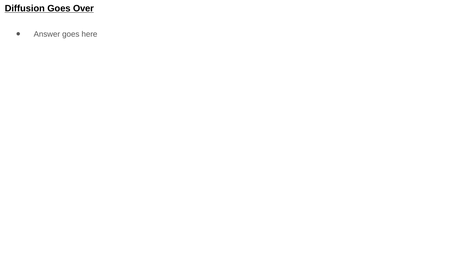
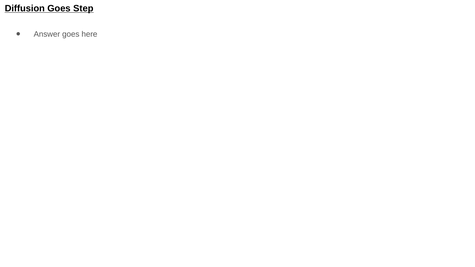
Over: Over -> Step
